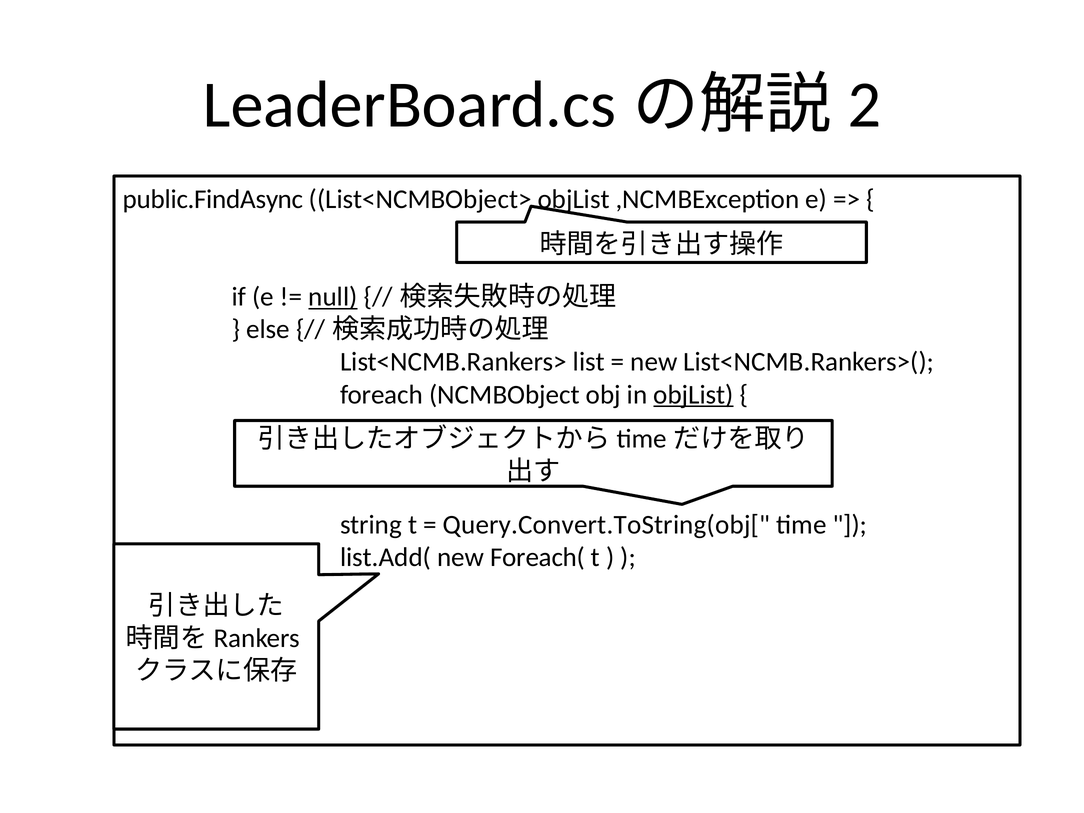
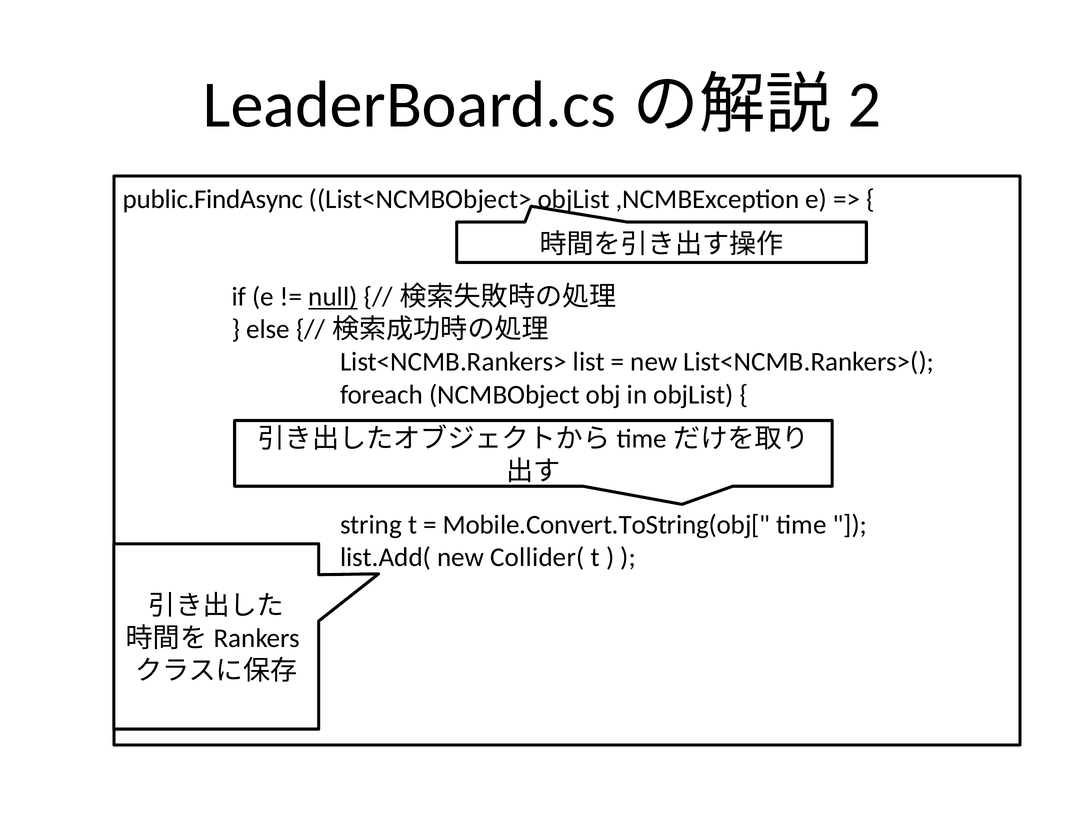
objList at (694, 395) underline: present -> none
Query.Convert.ToString(obj[: Query.Convert.ToString(obj[ -> Mobile.Convert.ToString(obj[
Foreach(: Foreach( -> Collider(
